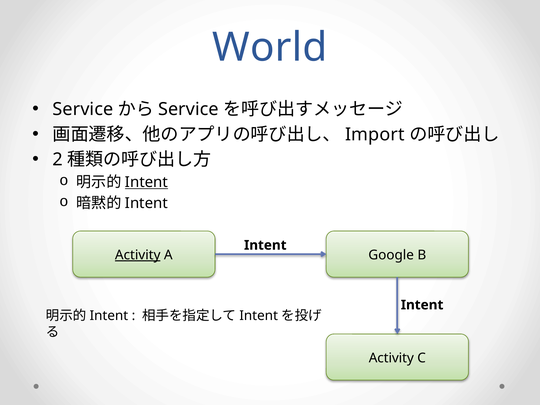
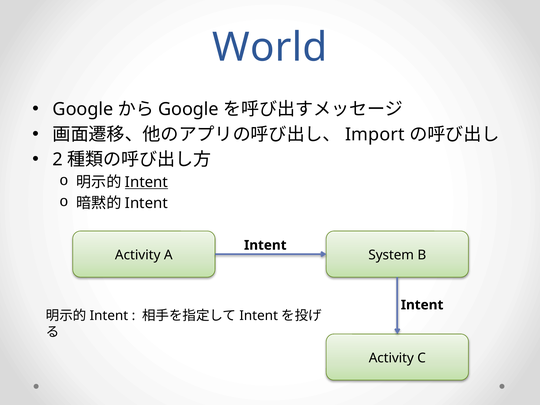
Service at (83, 109): Service -> Google
Service at (188, 109): Service -> Google
Activity at (138, 255) underline: present -> none
Google: Google -> System
